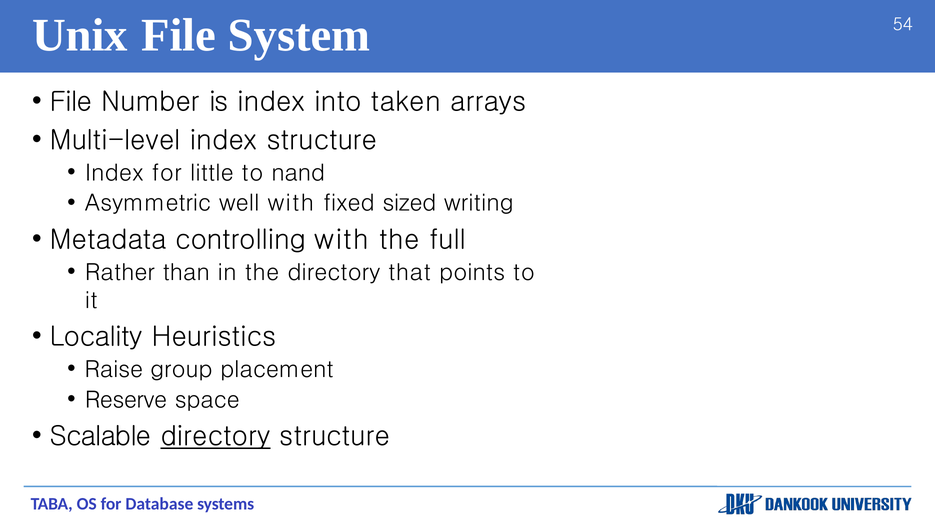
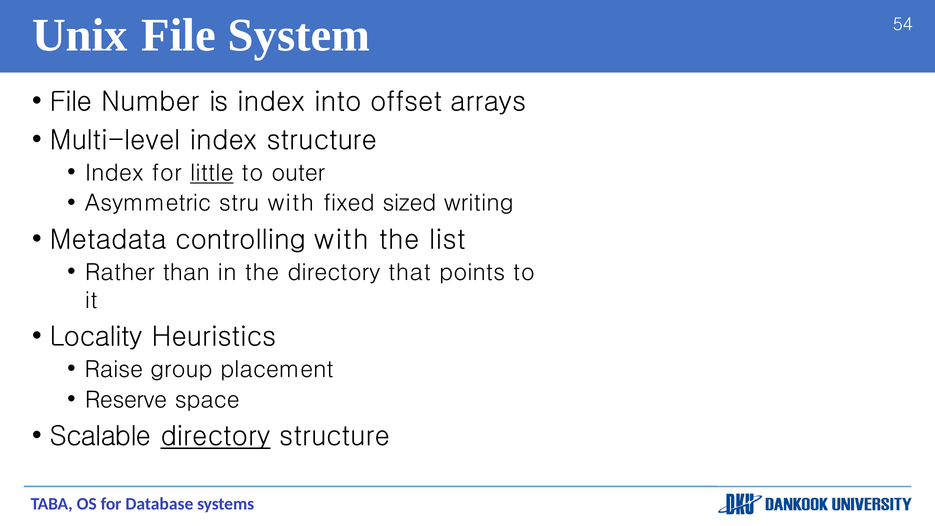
taken: taken -> offset
little underline: none -> present
nand: nand -> outer
well: well -> stru
full: full -> list
